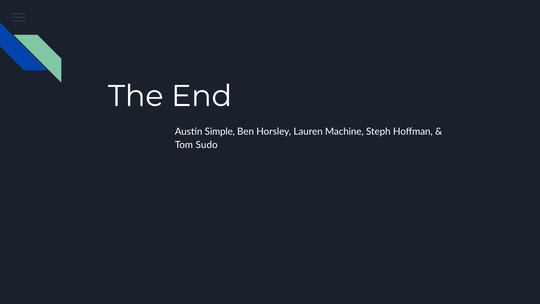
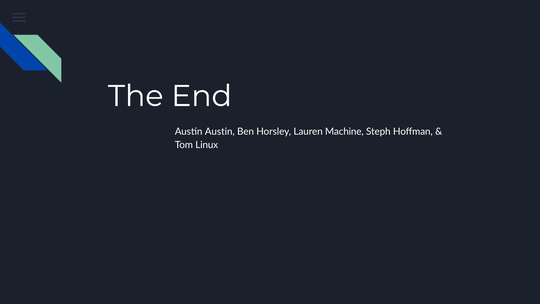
Austin Simple: Simple -> Austin
Sudo: Sudo -> Linux
